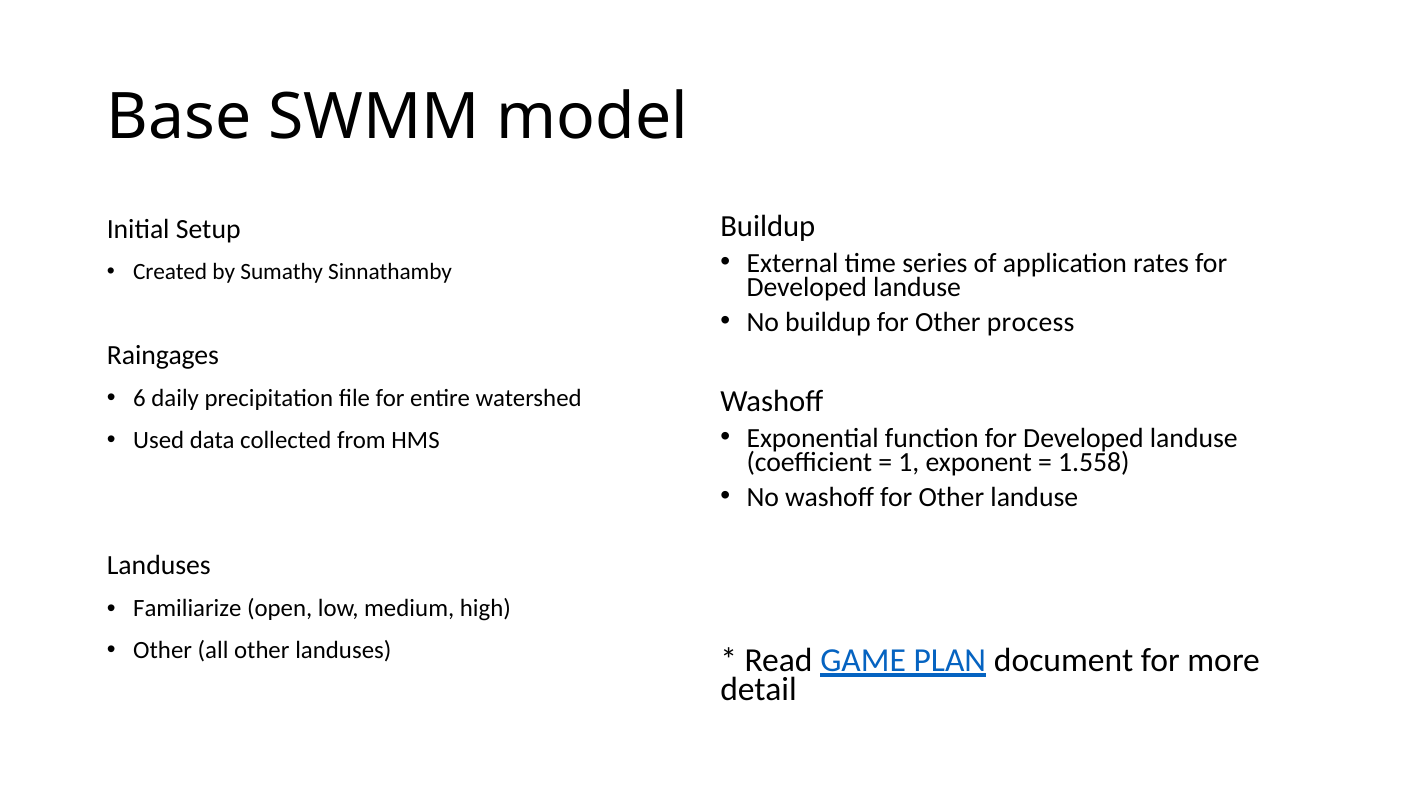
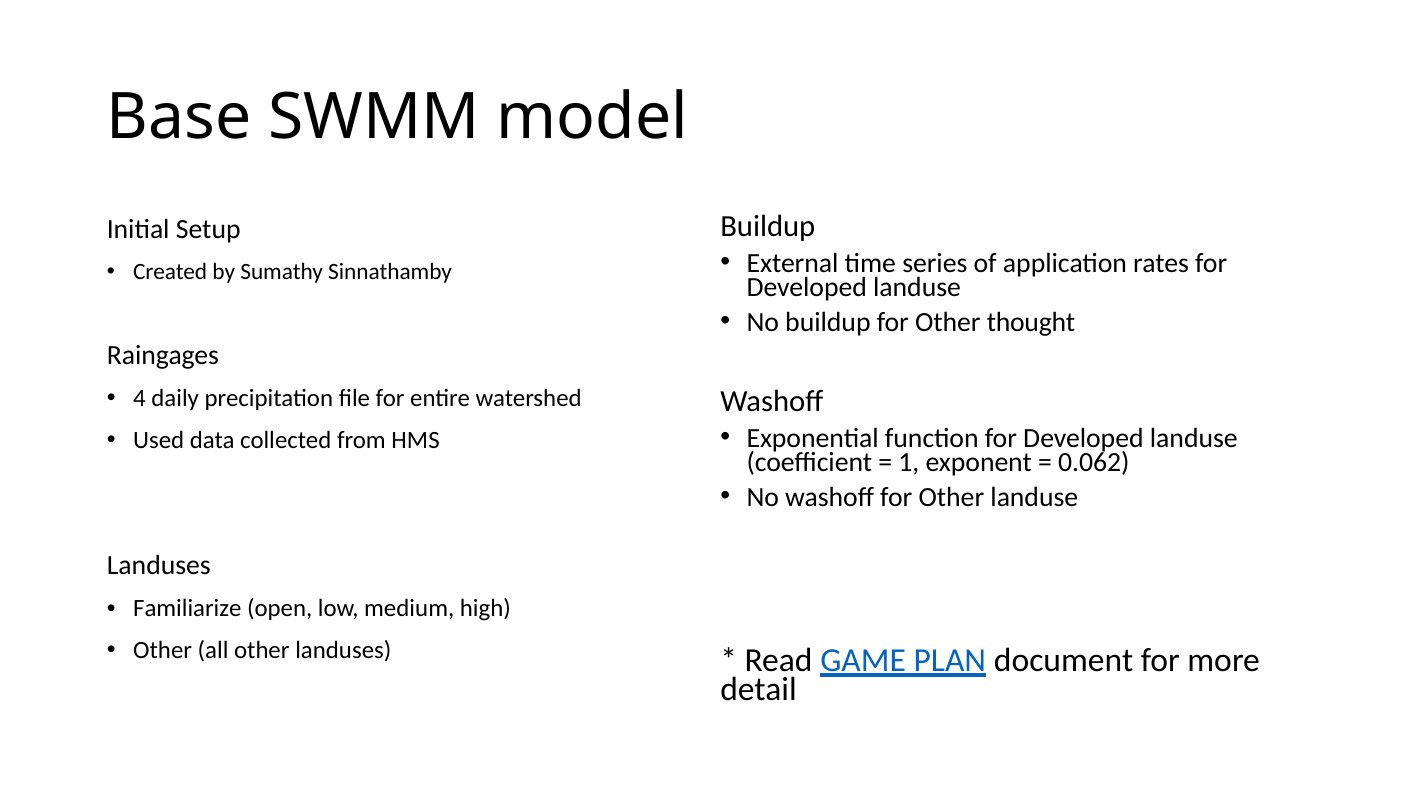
process: process -> thought
6: 6 -> 4
1.558: 1.558 -> 0.062
